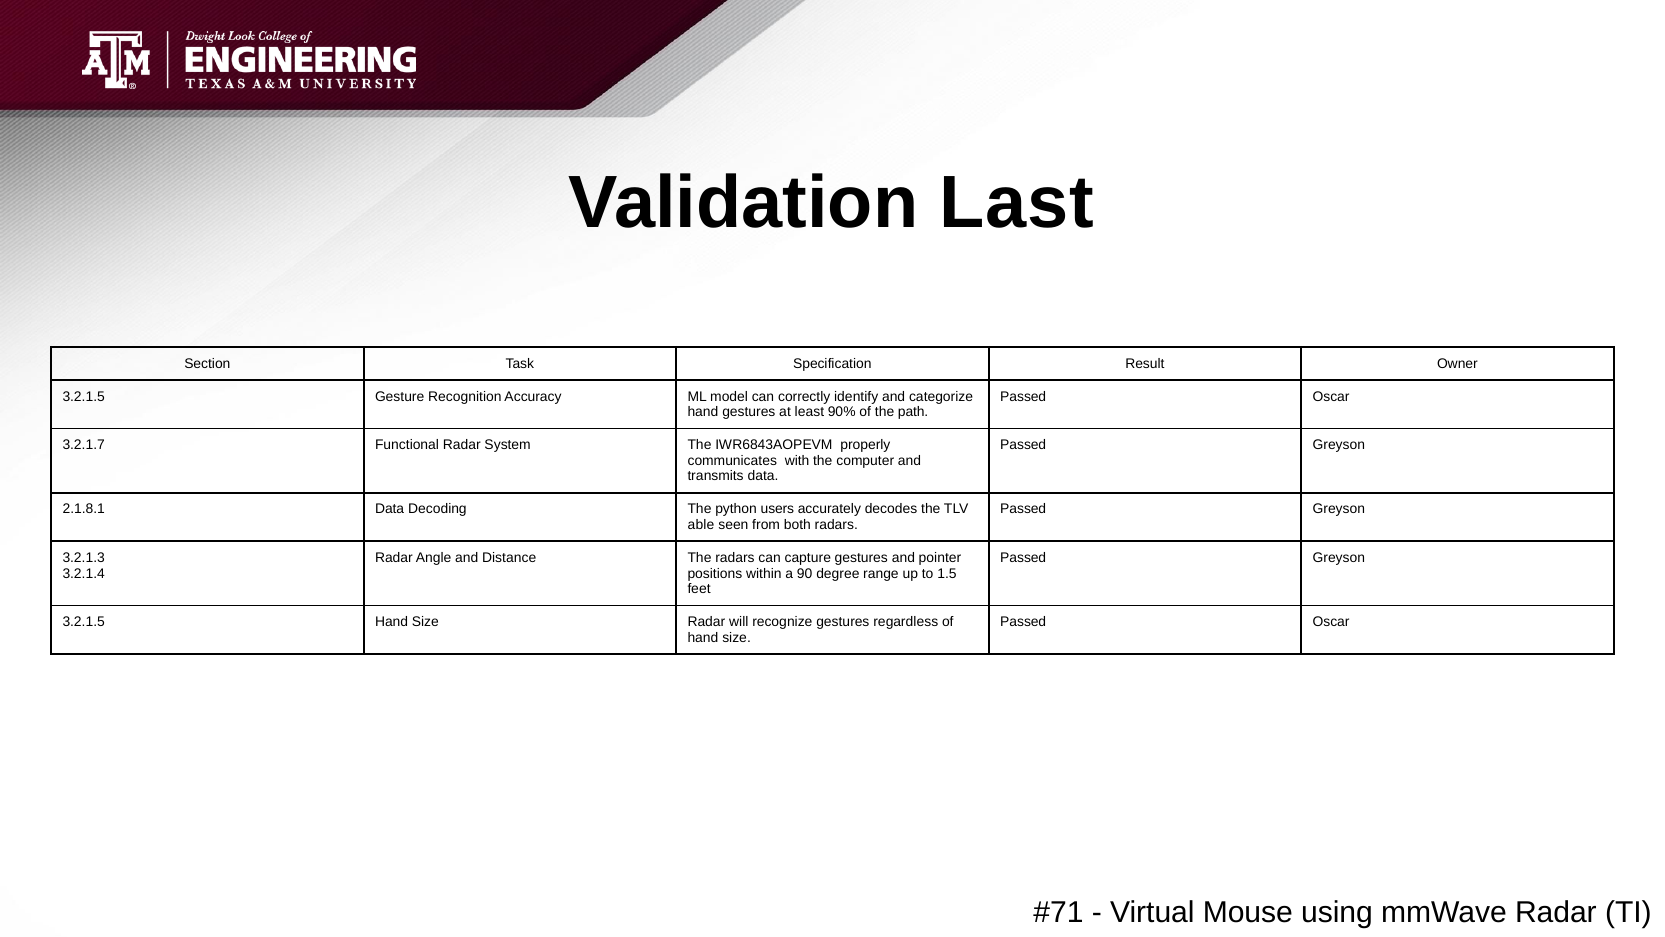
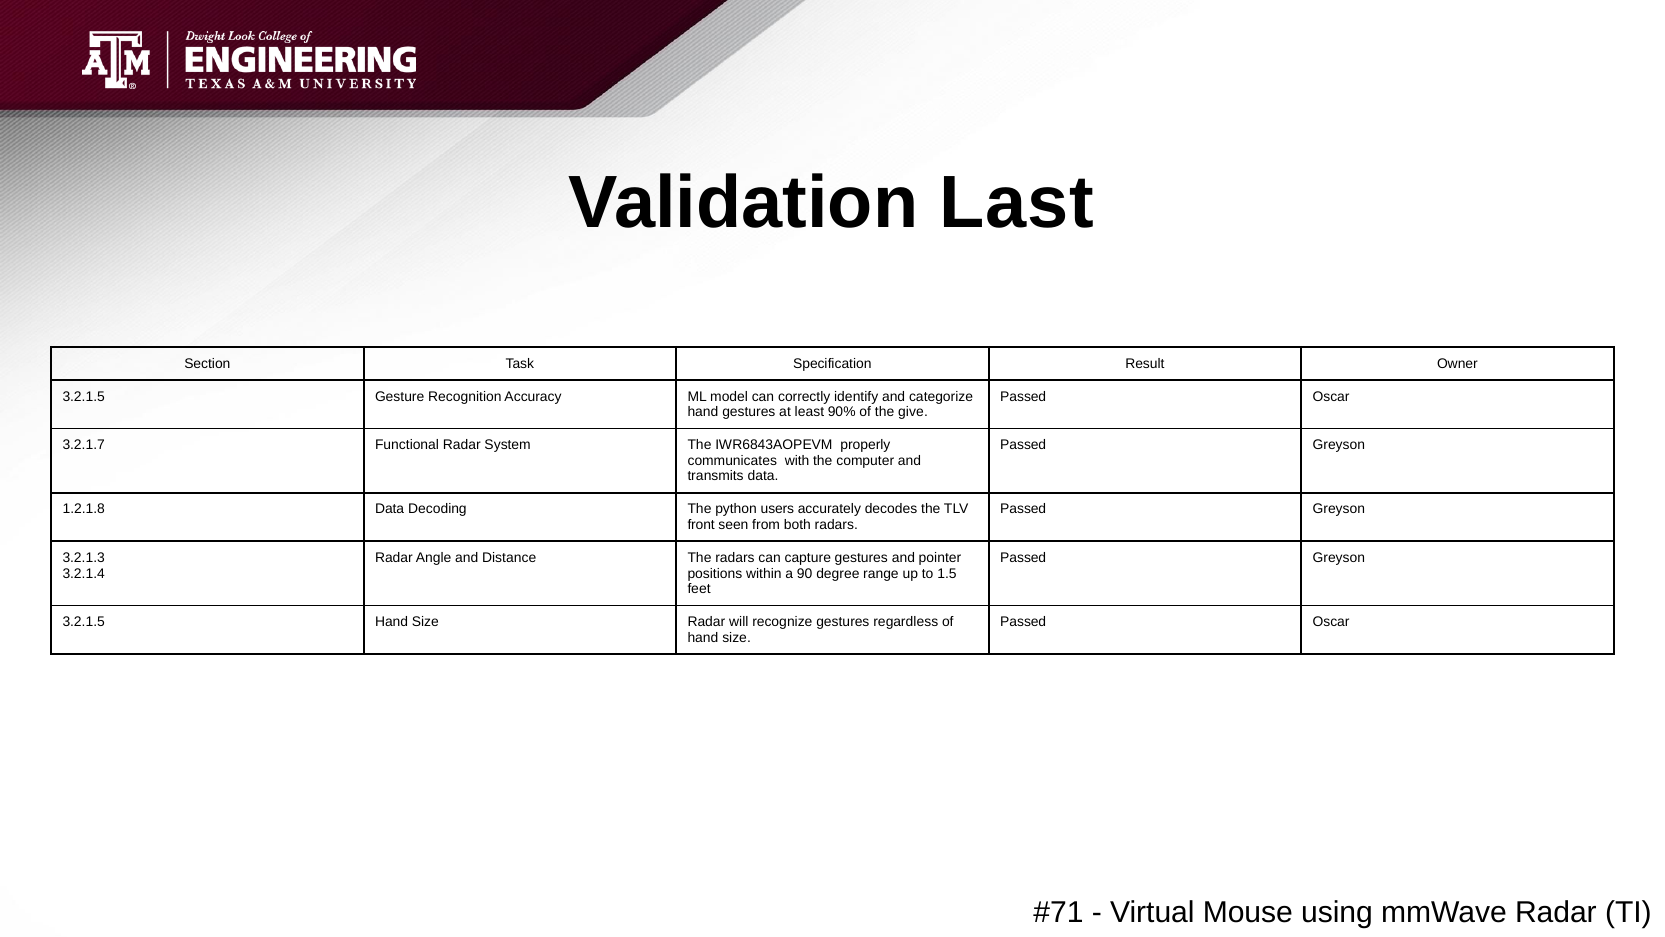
path: path -> give
2.1.8.1: 2.1.8.1 -> 1.2.1.8
able: able -> front
